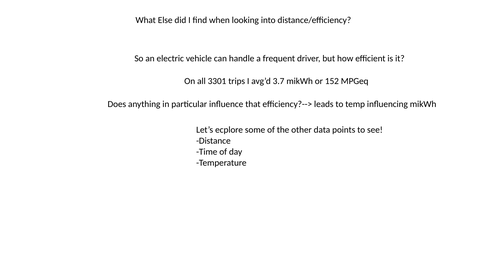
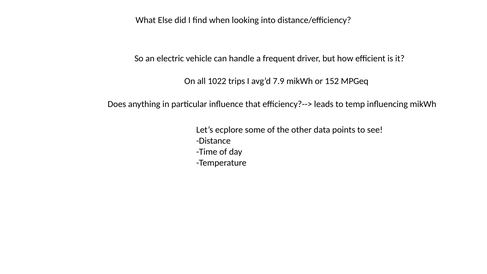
3301: 3301 -> 1022
3.7: 3.7 -> 7.9
